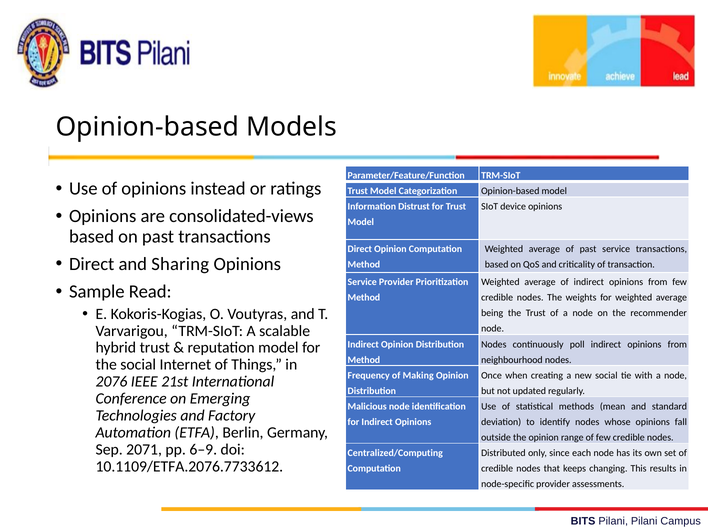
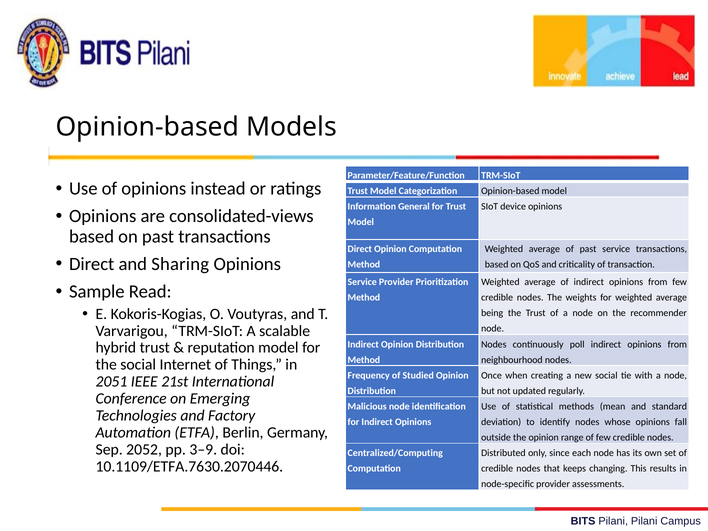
Distrust: Distrust -> General
Making: Making -> Studied
2076: 2076 -> 2051
2071: 2071 -> 2052
6–9: 6–9 -> 3–9
10.1109/ETFA.2076.7733612: 10.1109/ETFA.2076.7733612 -> 10.1109/ETFA.7630.2070446
